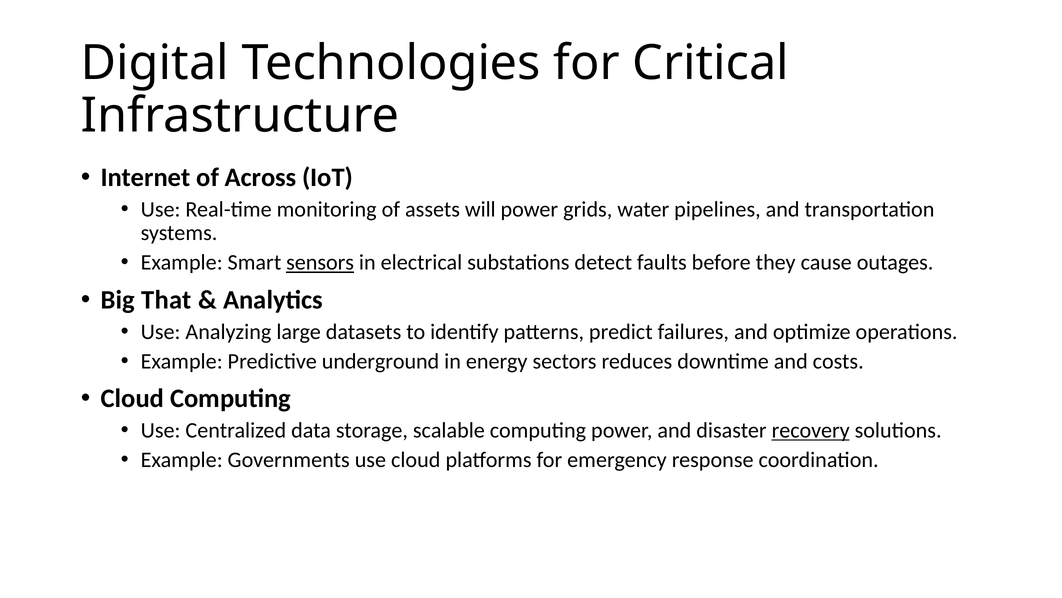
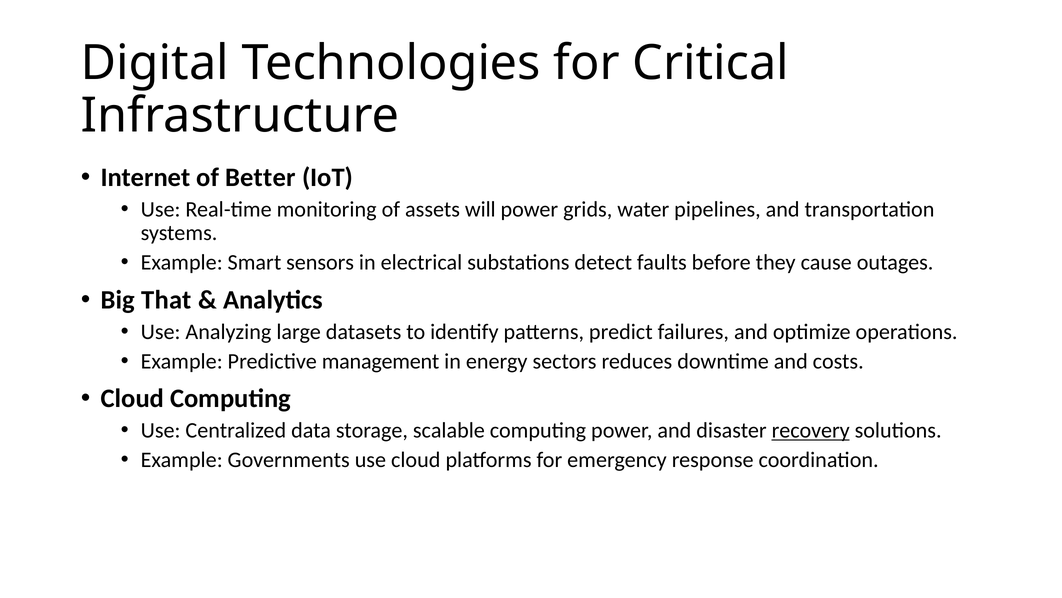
Across: Across -> Better
sensors underline: present -> none
underground: underground -> management
